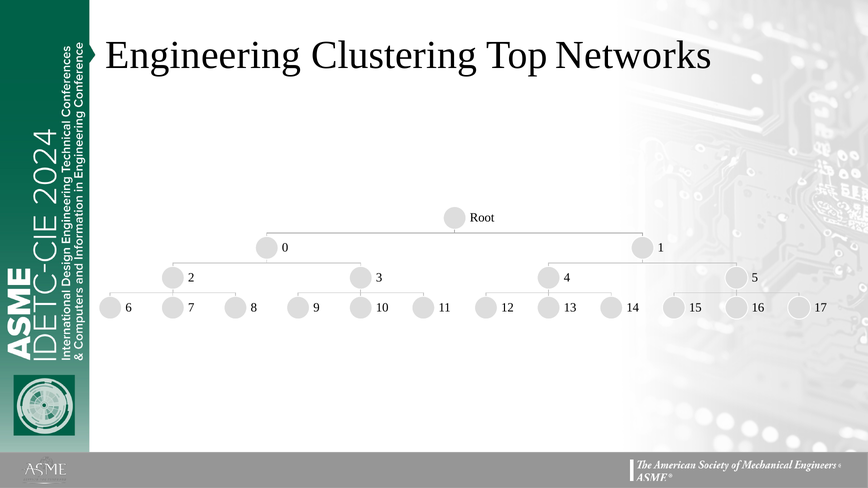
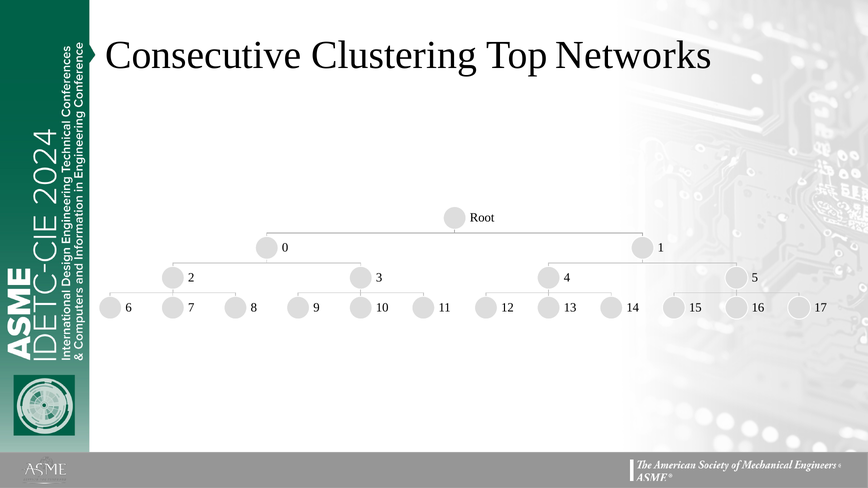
Engineering: Engineering -> Consecutive
